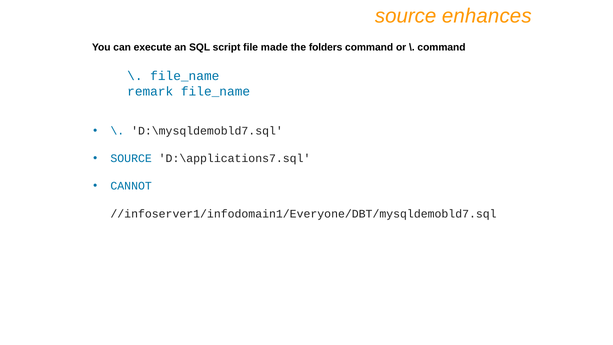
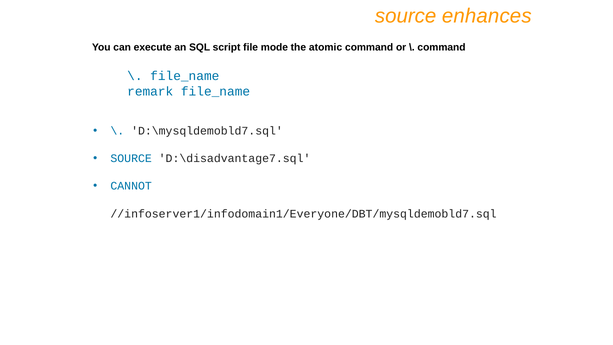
made: made -> mode
folders: folders -> atomic
D:\applications7.sql: D:\applications7.sql -> D:\disadvantage7.sql
